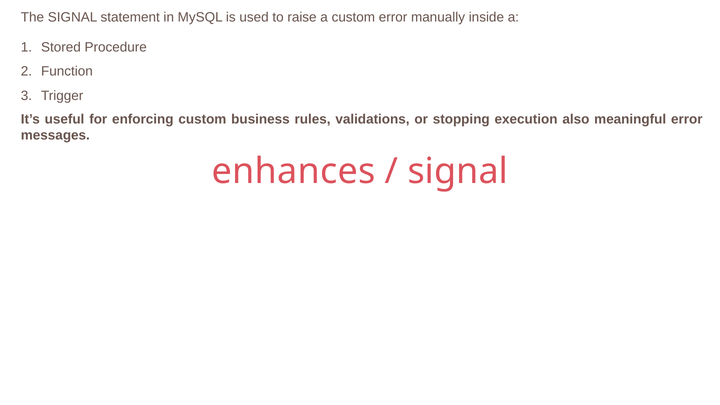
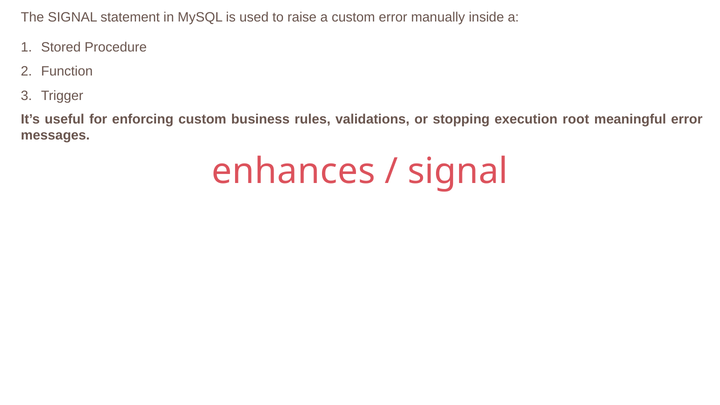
also: also -> root
